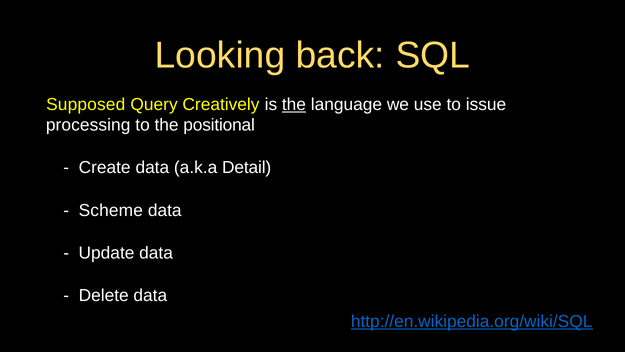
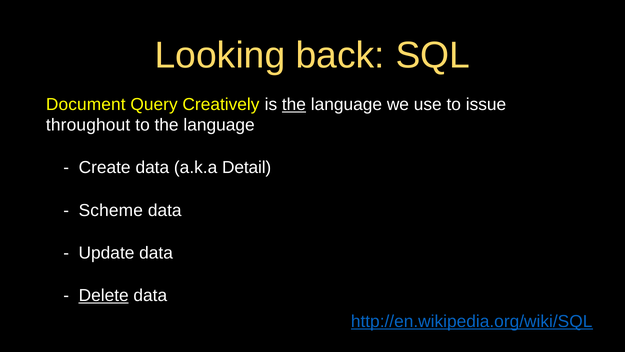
Supposed: Supposed -> Document
processing: processing -> throughout
to the positional: positional -> language
Delete underline: none -> present
